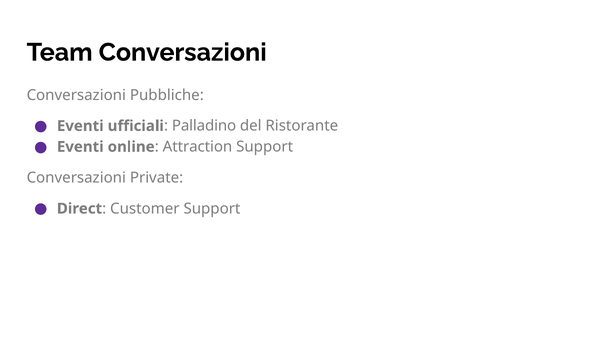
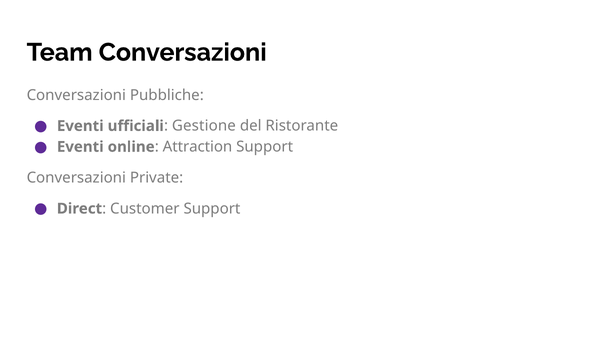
Palladino: Palladino -> Gestione
